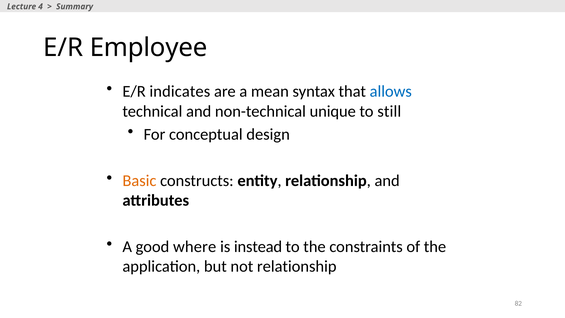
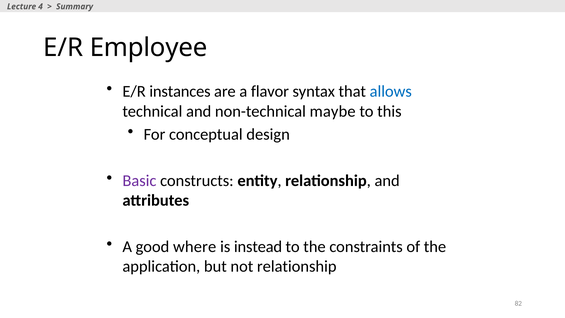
indicates: indicates -> instances
mean: mean -> flavor
unique: unique -> maybe
still: still -> this
Basic colour: orange -> purple
